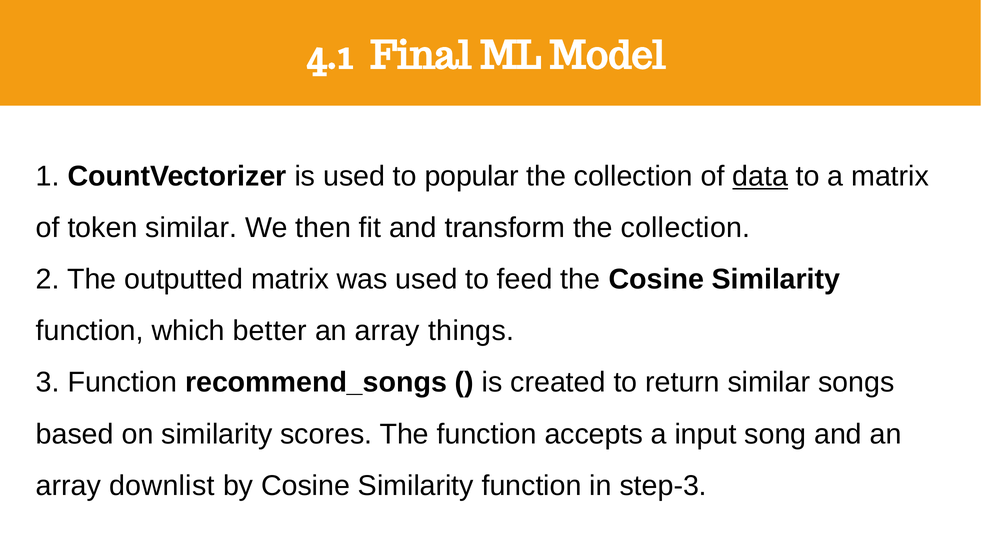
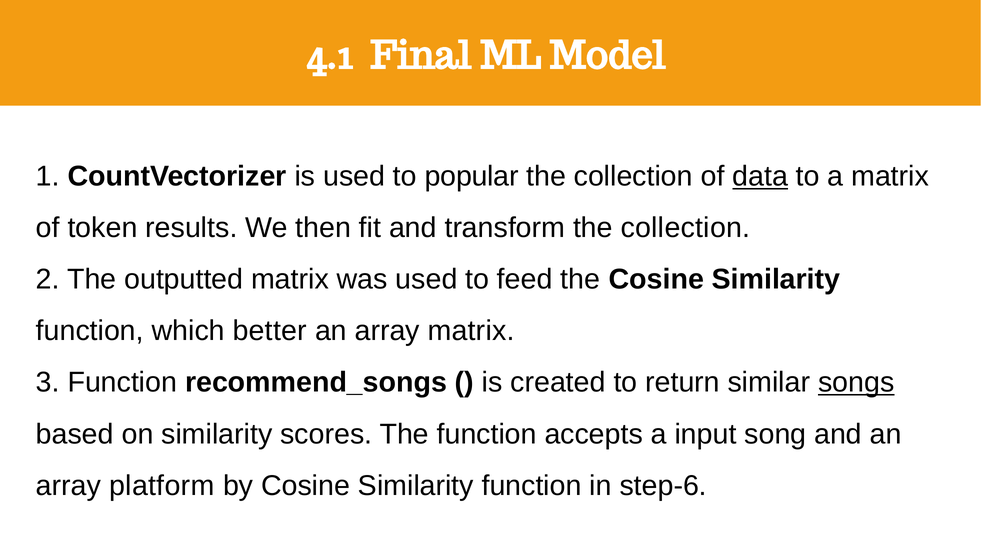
token similar: similar -> results
array things: things -> matrix
songs underline: none -> present
downlist: downlist -> platform
step-3: step-3 -> step-6
